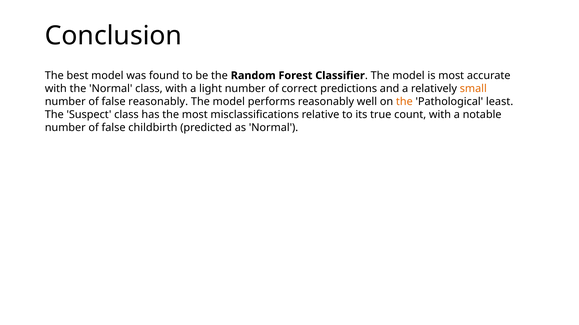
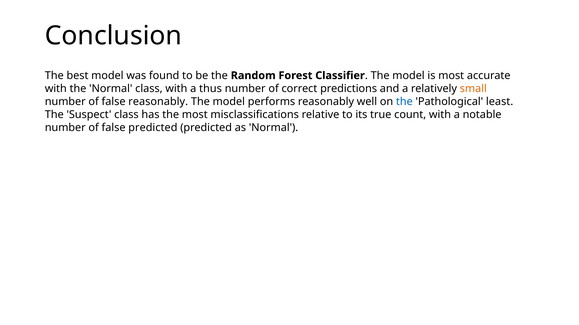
light: light -> thus
the at (404, 102) colour: orange -> blue
false childbirth: childbirth -> predicted
